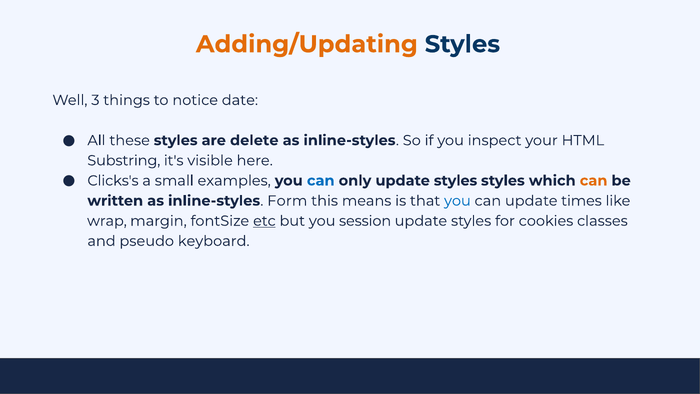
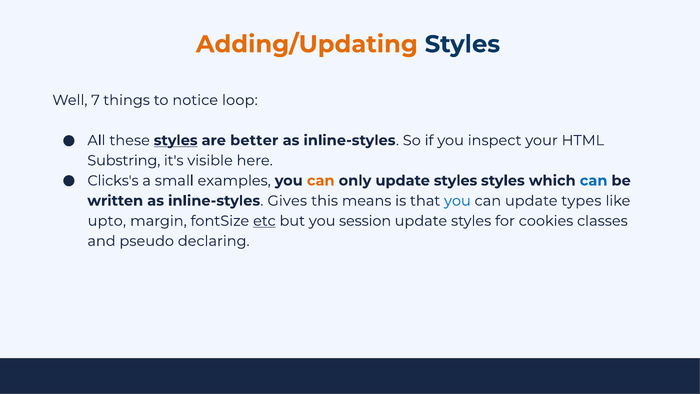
3: 3 -> 7
date: date -> loop
styles at (176, 140) underline: none -> present
delete: delete -> better
can at (321, 181) colour: blue -> orange
can at (594, 181) colour: orange -> blue
Form: Form -> Gives
times: times -> types
wrap: wrap -> upto
keyboard: keyboard -> declaring
